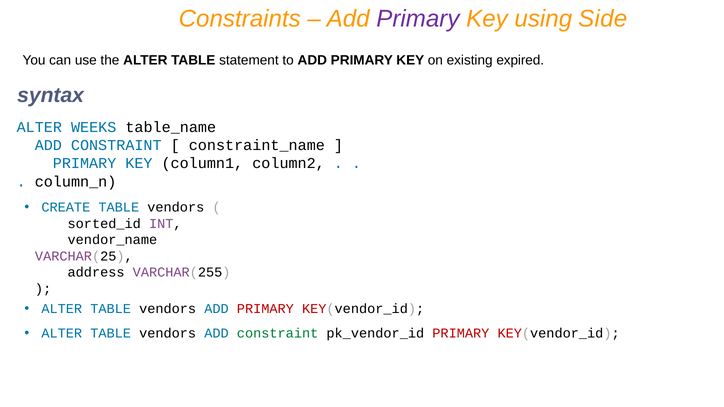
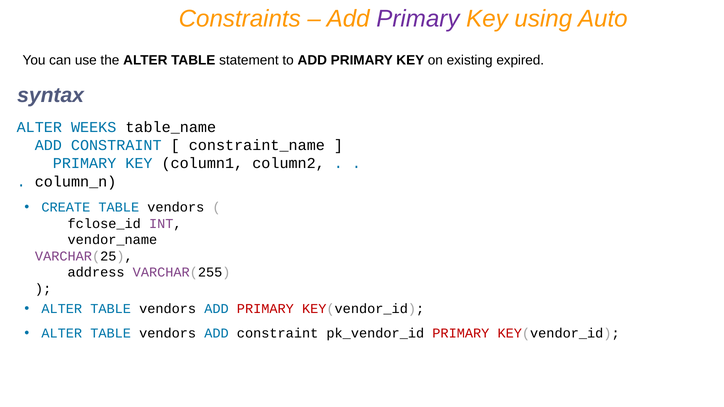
Side: Side -> Auto
sorted_id: sorted_id -> fclose_id
constraint at (278, 333) colour: green -> black
